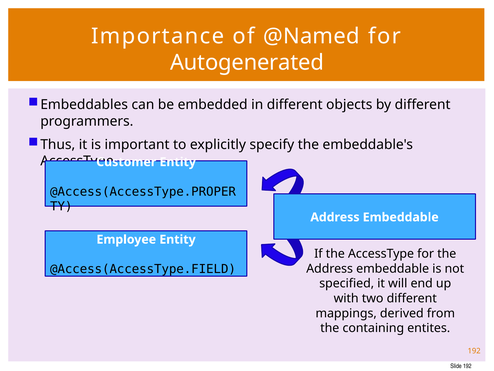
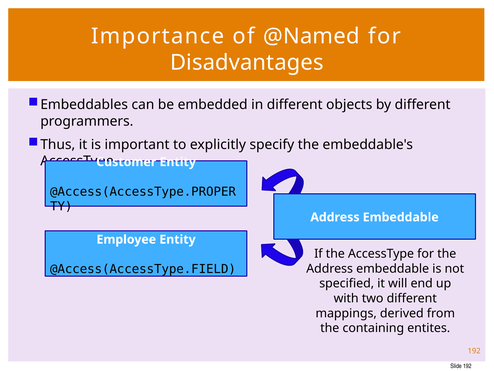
Autogenerated: Autogenerated -> Disadvantages
